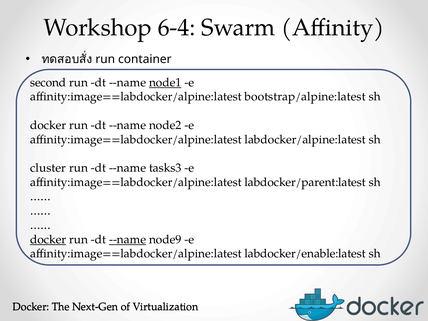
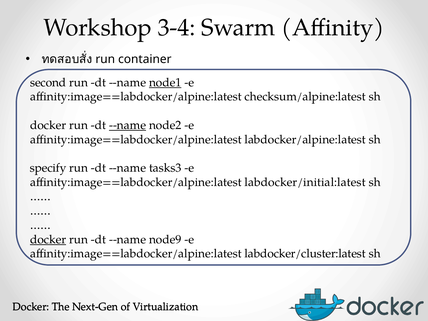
6-4: 6-4 -> 3-4
bootstrap/alpine:latest: bootstrap/alpine:latest -> checksum/alpine:latest
--name at (128, 125) underline: none -> present
cluster: cluster -> specify
labdocker/parent:latest: labdocker/parent:latest -> labdocker/initial:latest
--name at (128, 239) underline: present -> none
labdocker/enable:latest: labdocker/enable:latest -> labdocker/cluster:latest
